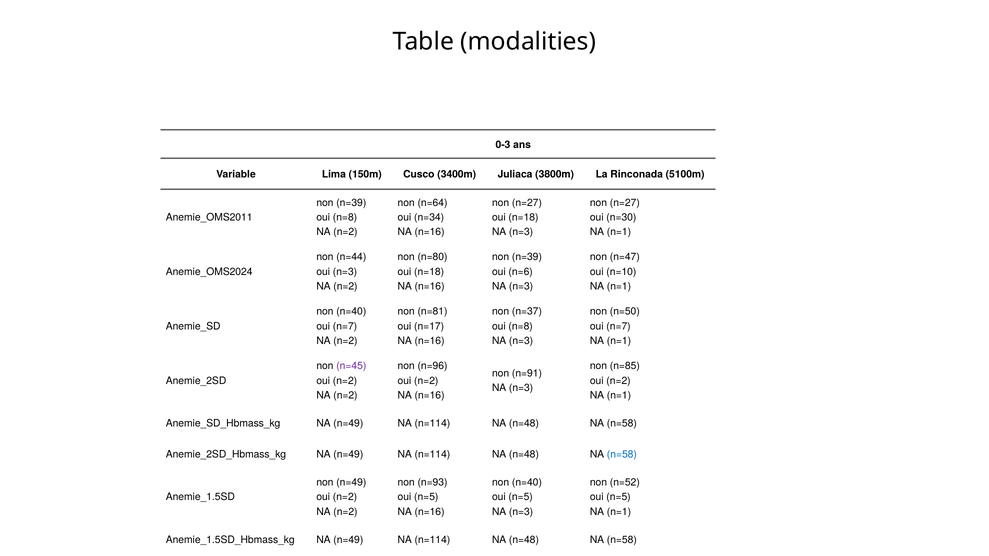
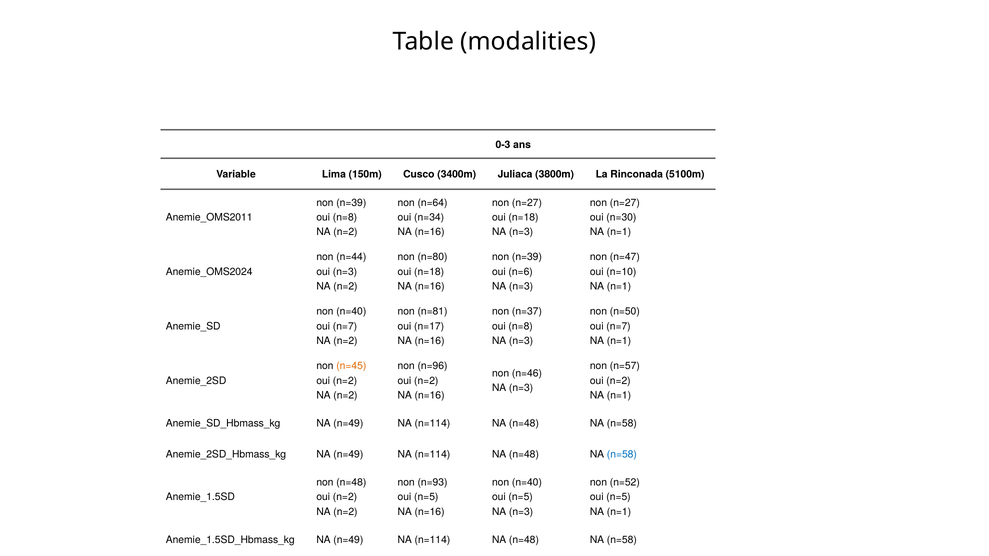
n=45 at (351, 366) colour: purple -> orange
n=85: n=85 -> n=57
n=91: n=91 -> n=46
n=49 at (351, 483): n=49 -> n=48
